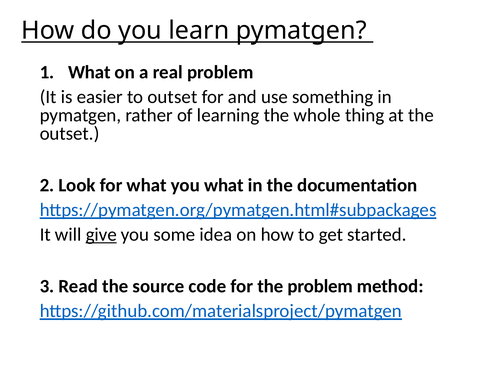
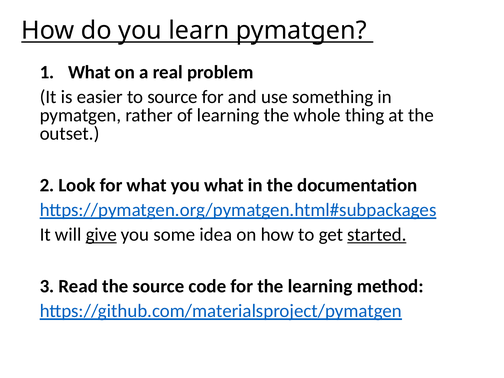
to outset: outset -> source
started underline: none -> present
the problem: problem -> learning
